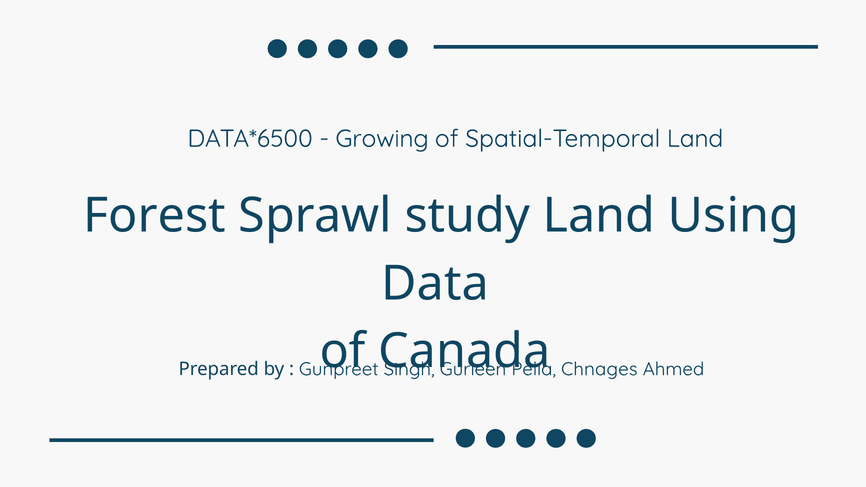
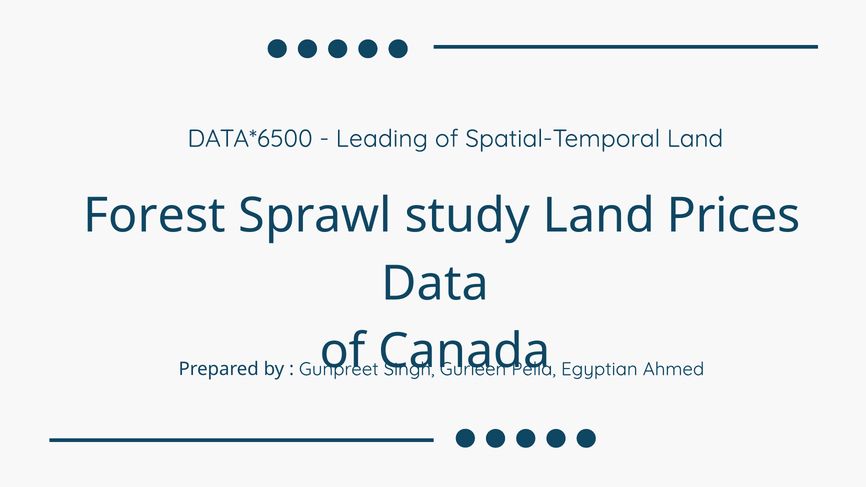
Growing: Growing -> Leading
Using: Using -> Prices
Chnages: Chnages -> Egyptian
